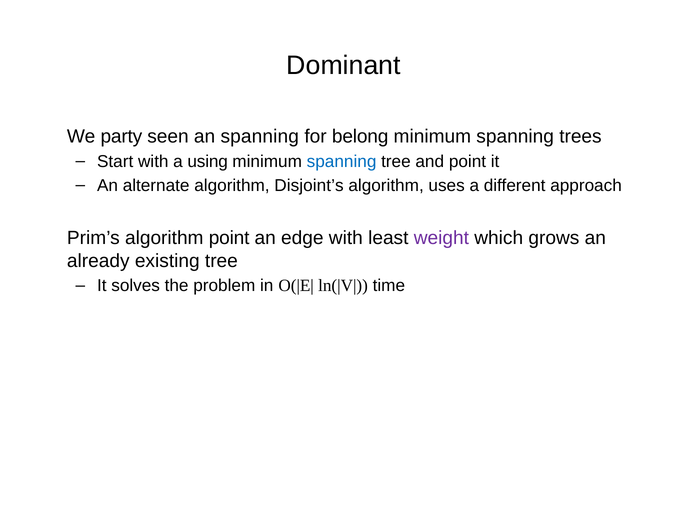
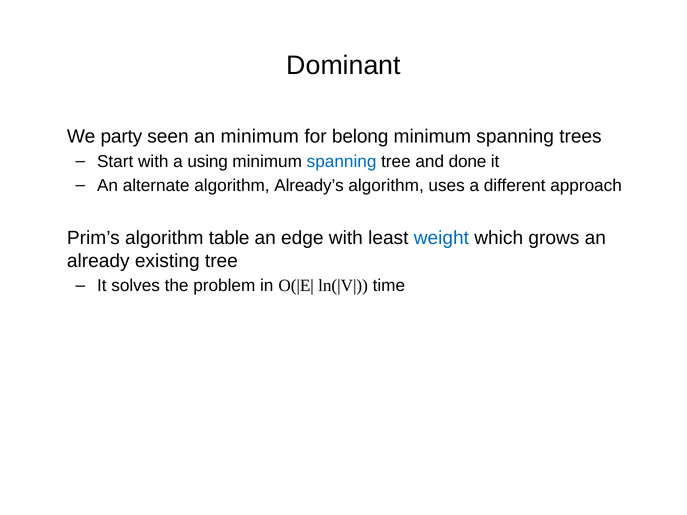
an spanning: spanning -> minimum
and point: point -> done
Disjoint’s: Disjoint’s -> Already’s
algorithm point: point -> table
weight colour: purple -> blue
